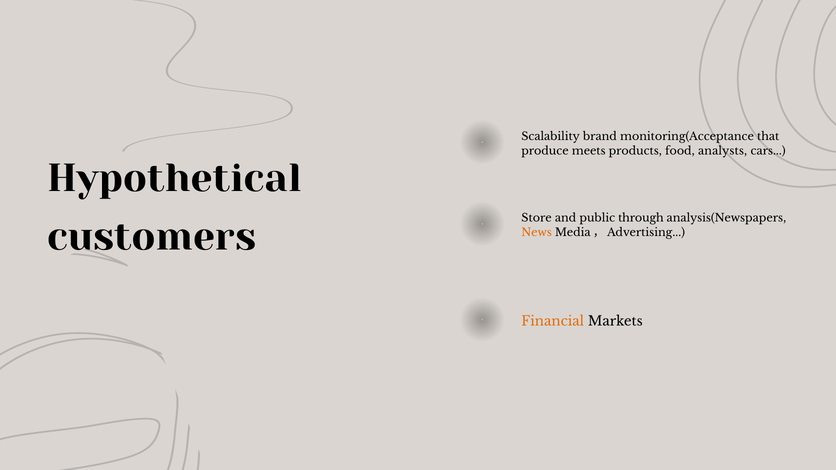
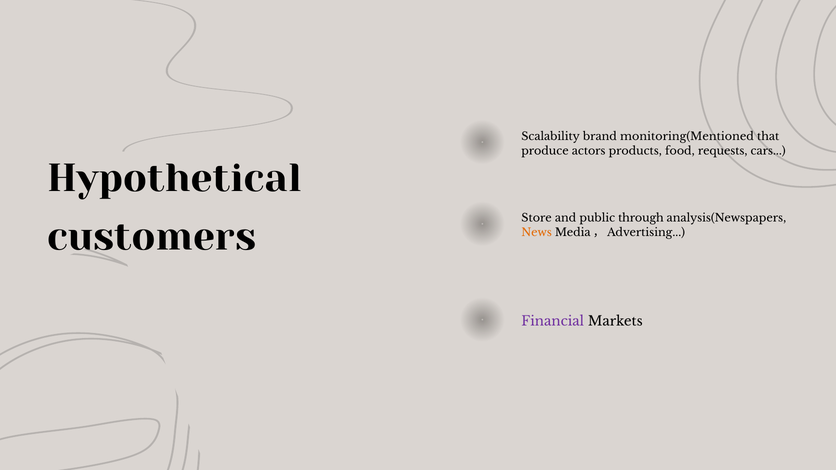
monitoring(Acceptance: monitoring(Acceptance -> monitoring(Mentioned
meets: meets -> actors
analysts: analysts -> requests
Financial colour: orange -> purple
